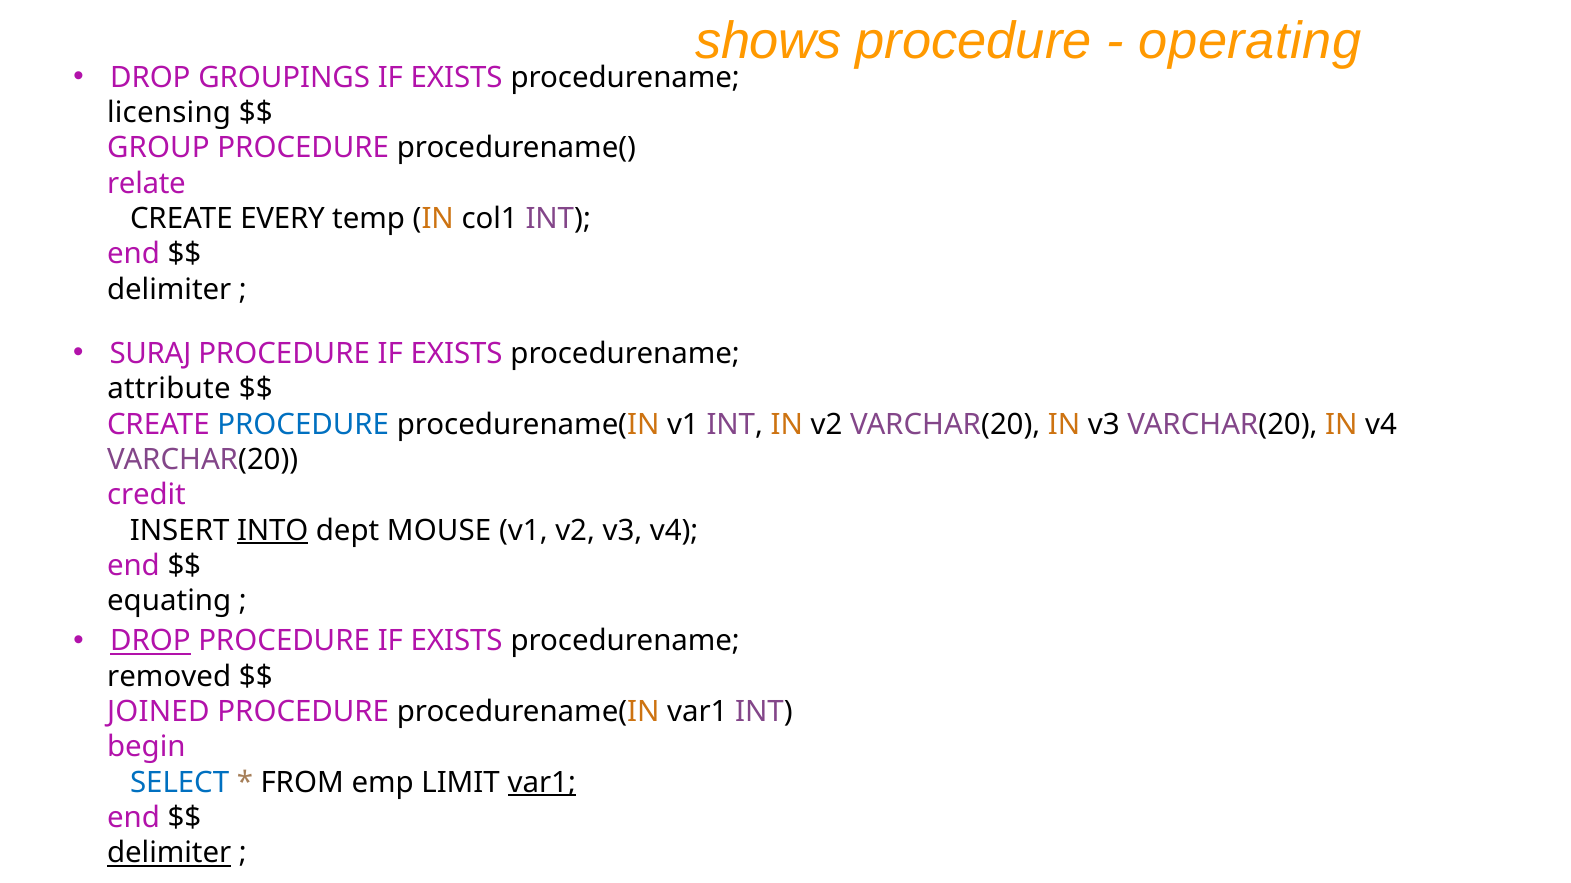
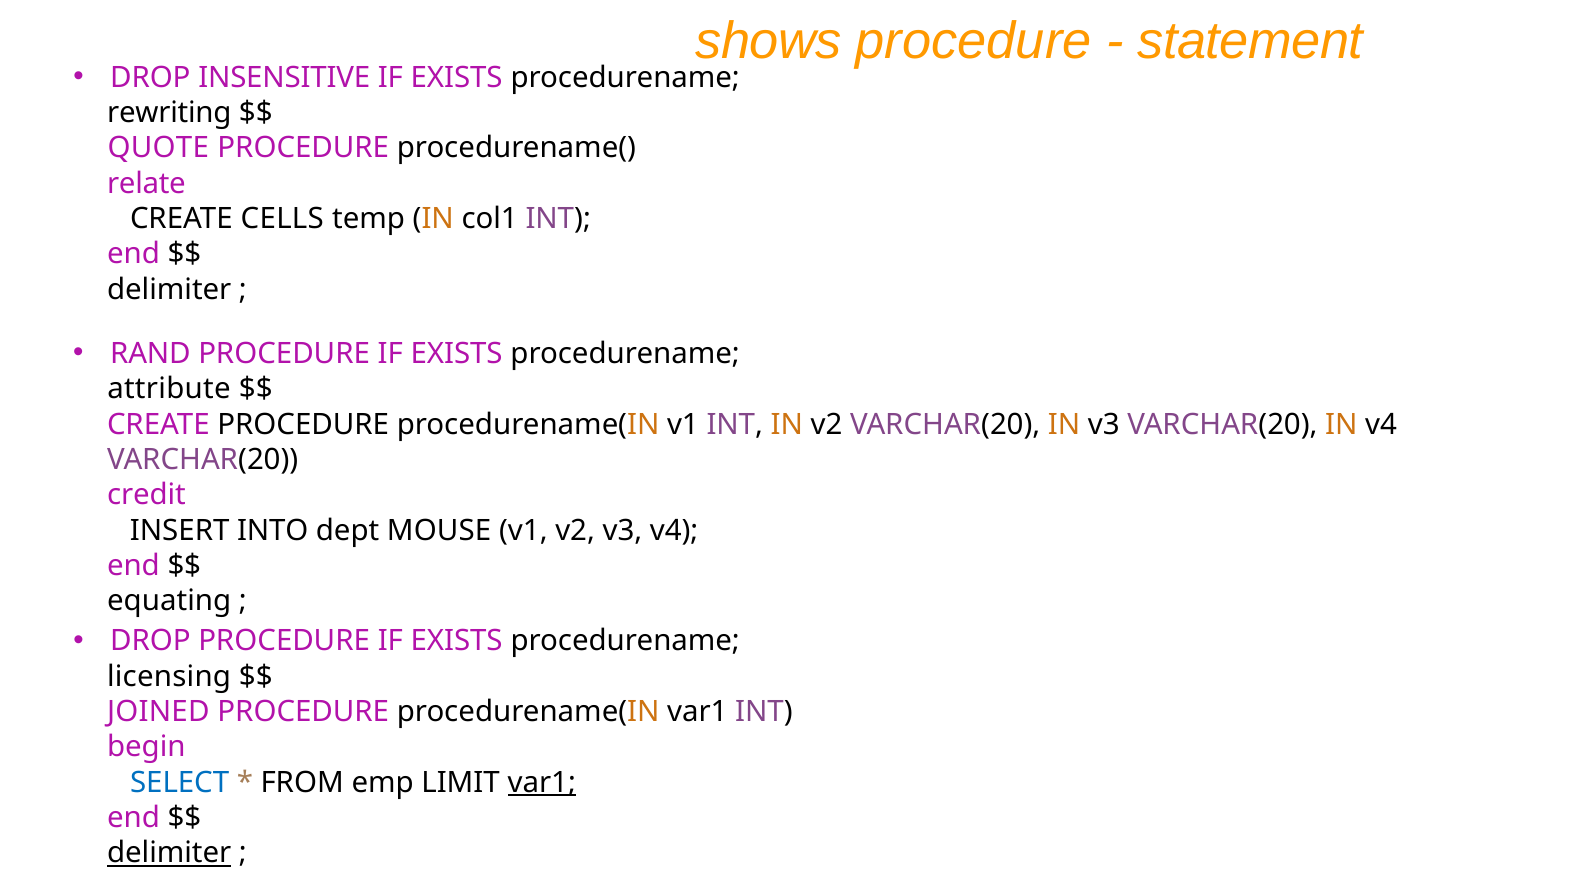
operating: operating -> statement
GROUPINGS: GROUPINGS -> INSENSITIVE
licensing: licensing -> rewriting
GROUP: GROUP -> QUOTE
EVERY: EVERY -> CELLS
SURAJ: SURAJ -> RAND
PROCEDURE at (303, 425) colour: blue -> black
INTO underline: present -> none
DROP at (150, 642) underline: present -> none
removed: removed -> licensing
